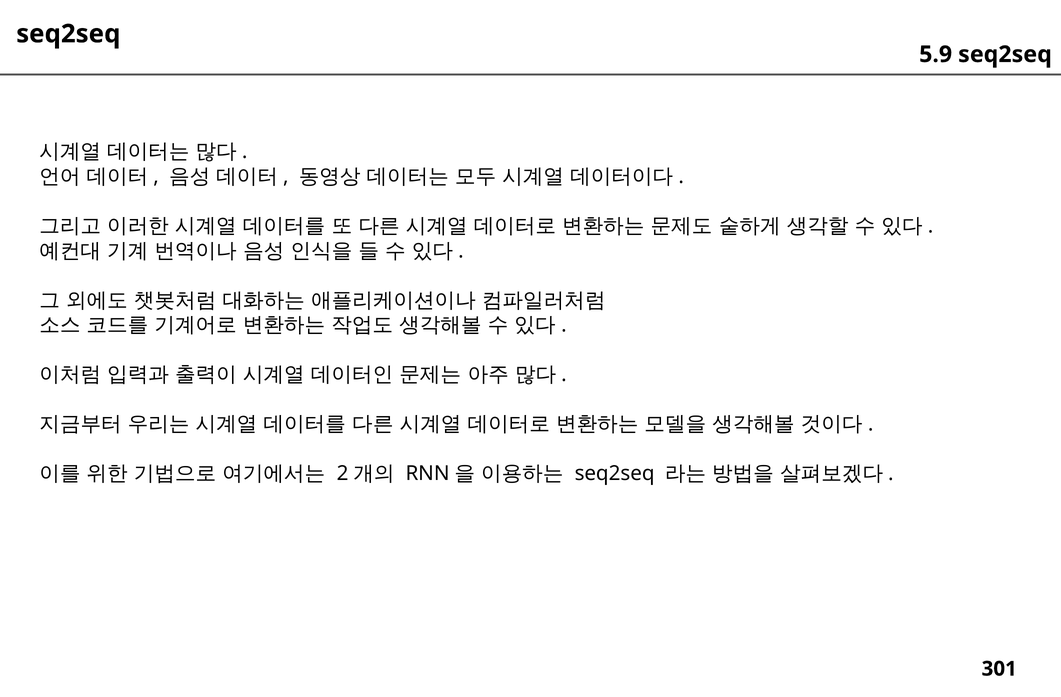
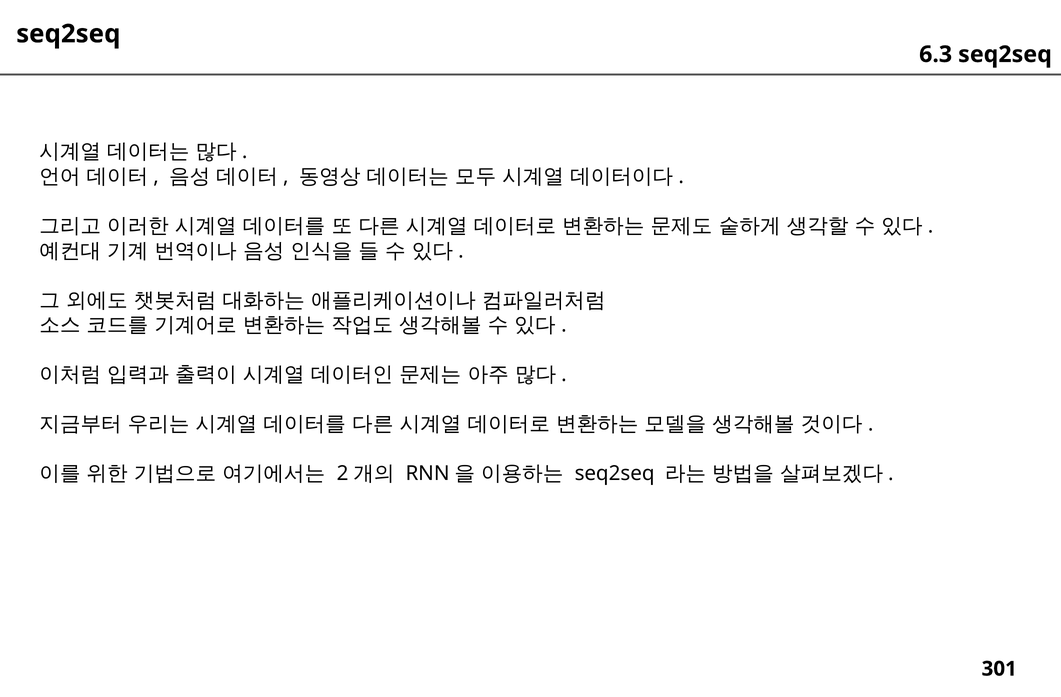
5.9: 5.9 -> 6.3
